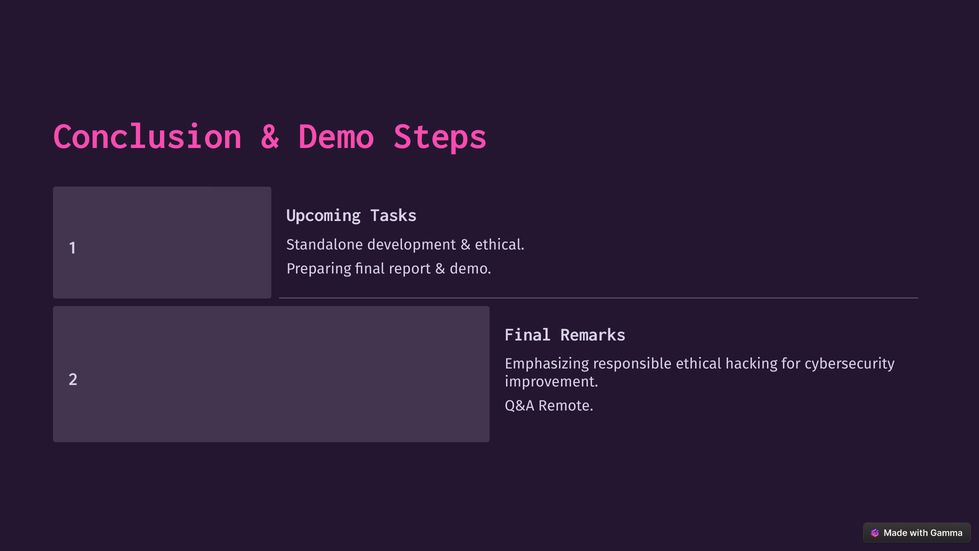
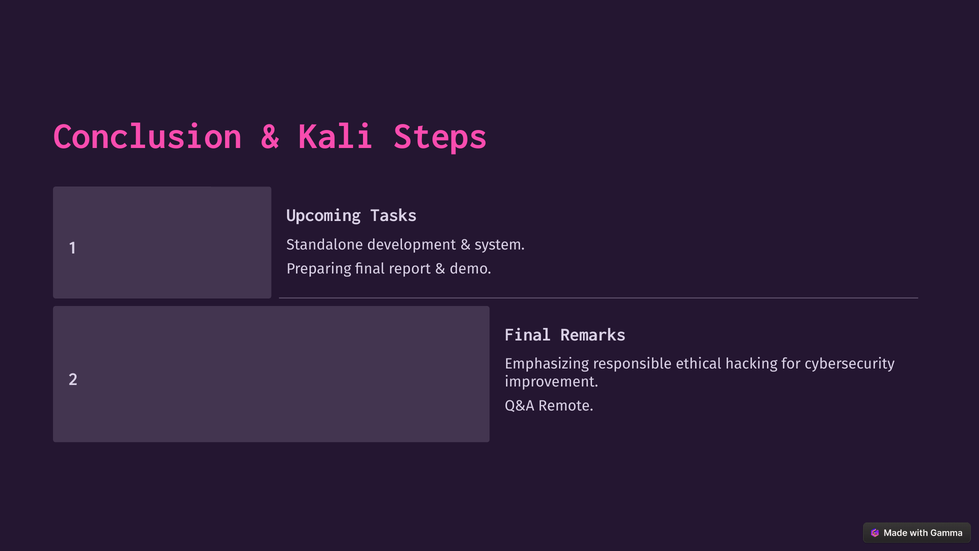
Demo at (337, 136): Demo -> Kali
ethical at (500, 244): ethical -> system
